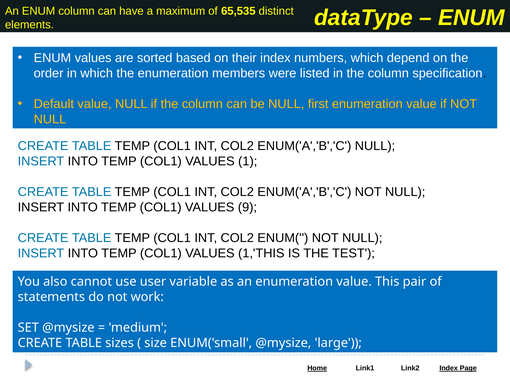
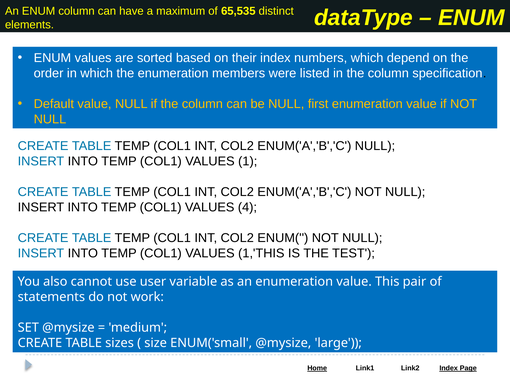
9: 9 -> 4
